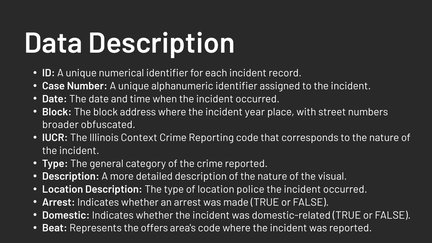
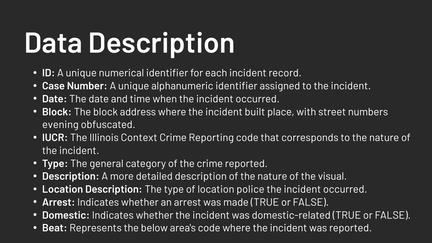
year: year -> built
broader: broader -> evening
offers: offers -> below
